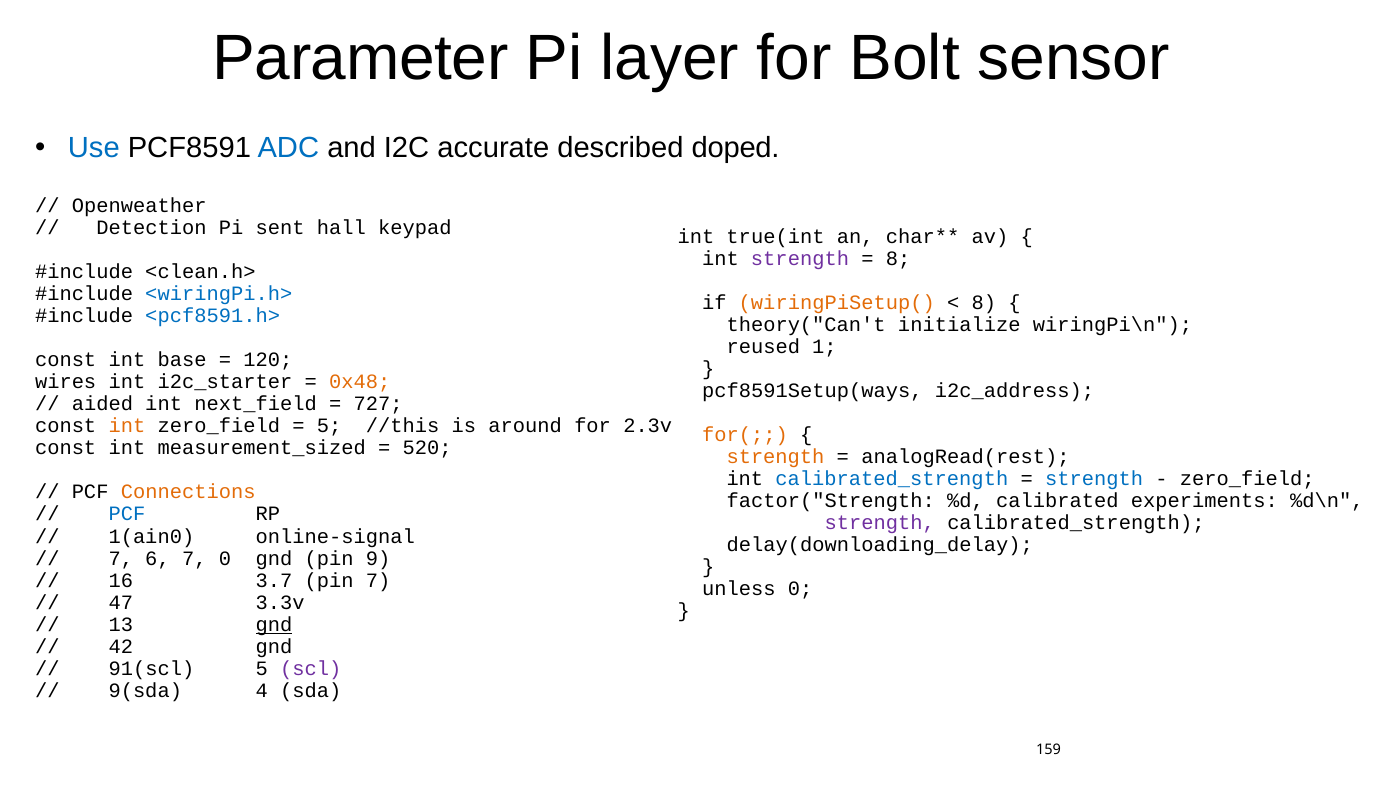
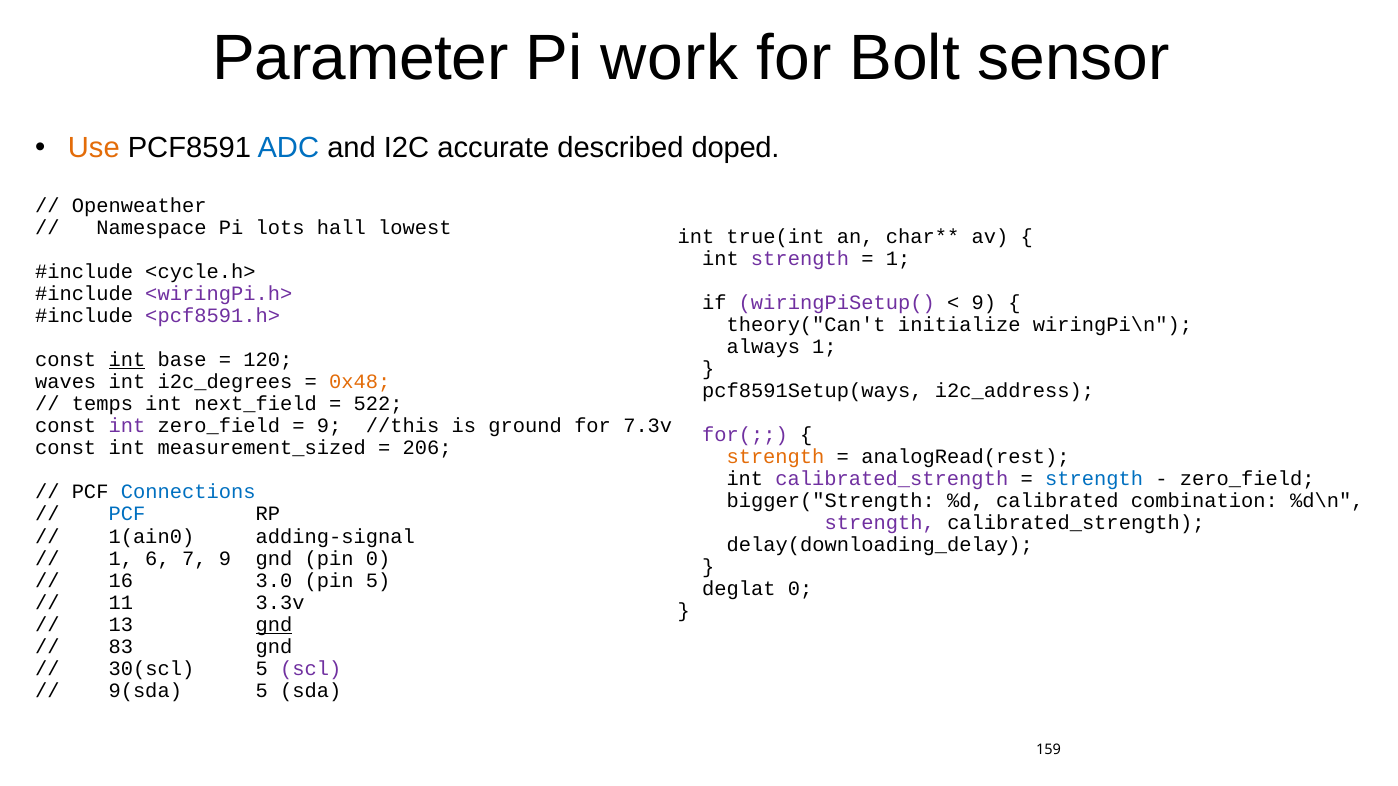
layer: layer -> work
Use colour: blue -> orange
Detection: Detection -> Namespace
sent: sent -> lots
keypad: keypad -> lowest
8 at (898, 259): 8 -> 1
<clean.h>: <clean.h> -> <cycle.h>
<wiringPi.h> colour: blue -> purple
wiringPiSetup( colour: orange -> purple
8 at (984, 303): 8 -> 9
<pcf8591.h> colour: blue -> purple
reused: reused -> always
int at (127, 360) underline: none -> present
wires: wires -> waves
i2c_starter: i2c_starter -> i2c_degrees
aided: aided -> temps
727: 727 -> 522
int at (127, 426) colour: orange -> purple
5 at (329, 426): 5 -> 9
around: around -> ground
2.3v: 2.3v -> 7.3v
for( colour: orange -> purple
520: 520 -> 206
calibrated_strength at (892, 479) colour: blue -> purple
Connections colour: orange -> blue
factor("Strength: factor("Strength -> bigger("Strength
experiments: experiments -> combination
online-signal: online-signal -> adding-signal
7 at (121, 559): 7 -> 1
7 0: 0 -> 9
pin 9: 9 -> 0
3.7: 3.7 -> 3.0
pin 7: 7 -> 5
unless: unless -> deglat
47: 47 -> 11
42: 42 -> 83
91(scl: 91(scl -> 30(scl
9(sda 4: 4 -> 5
